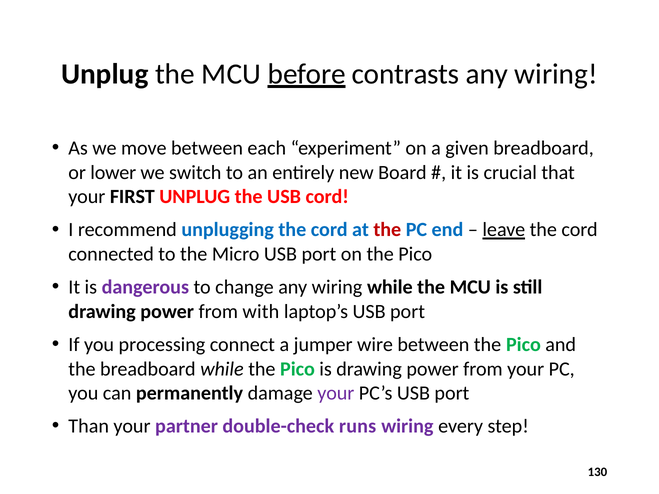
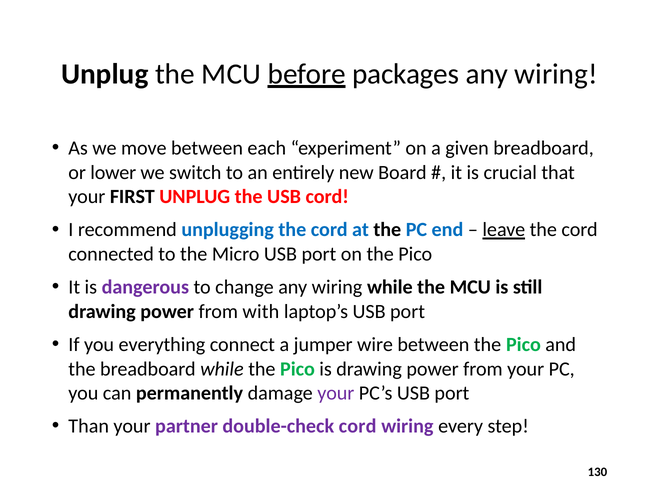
contrasts: contrasts -> packages
the at (387, 230) colour: red -> black
processing: processing -> everything
double-check runs: runs -> cord
